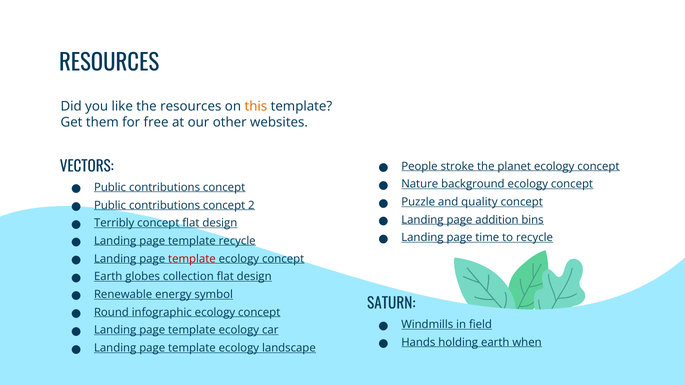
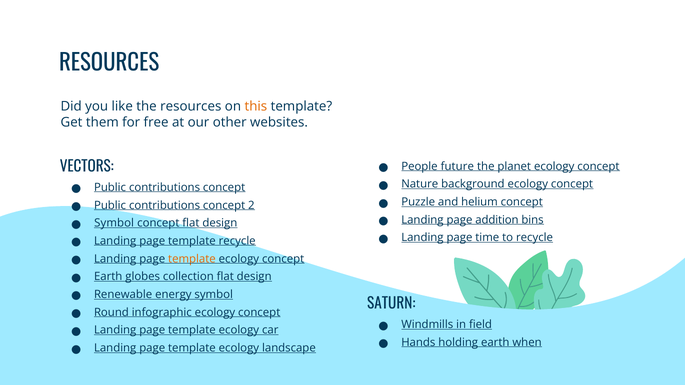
stroke: stroke -> future
quality: quality -> helium
Terribly at (114, 223): Terribly -> Symbol
template at (192, 259) colour: red -> orange
